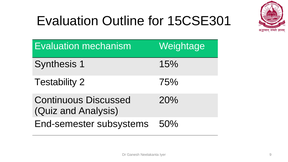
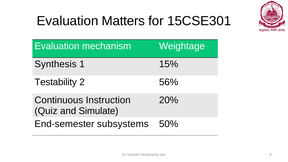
Outline: Outline -> Matters
75%: 75% -> 56%
Discussed: Discussed -> Instruction
Analysis: Analysis -> Simulate
